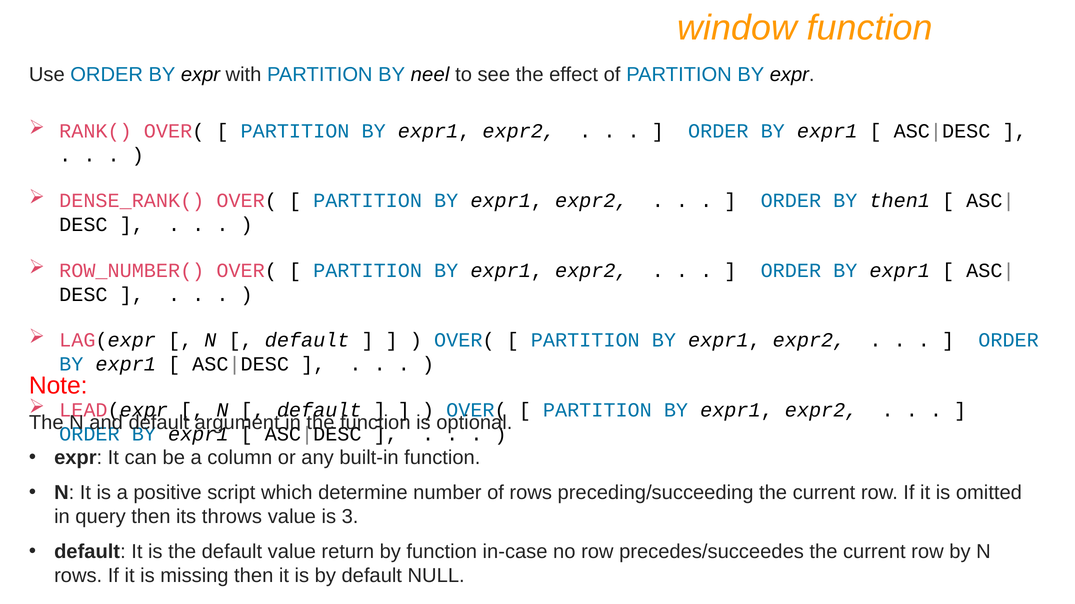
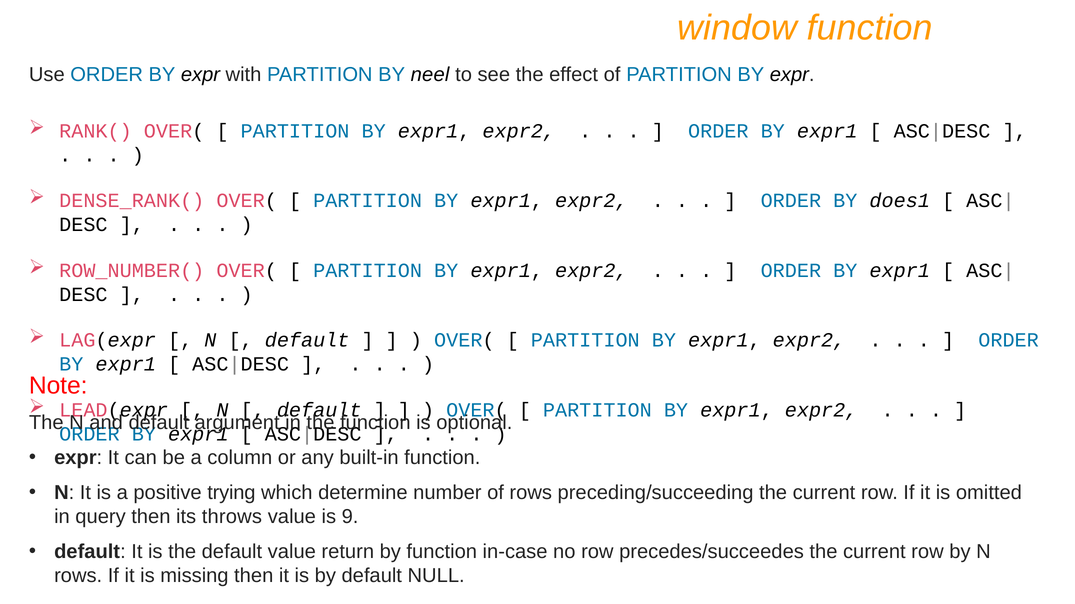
then1: then1 -> does1
script: script -> trying
3: 3 -> 9
